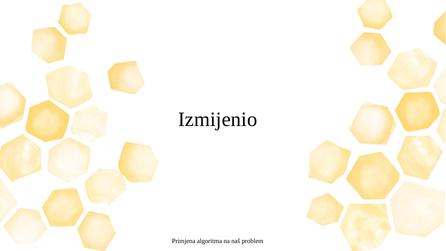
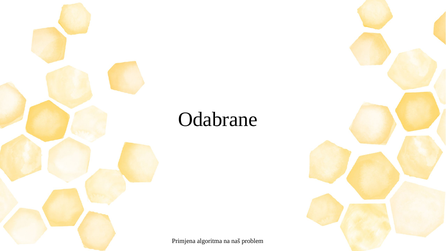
Izmijenio: Izmijenio -> Odabrane
